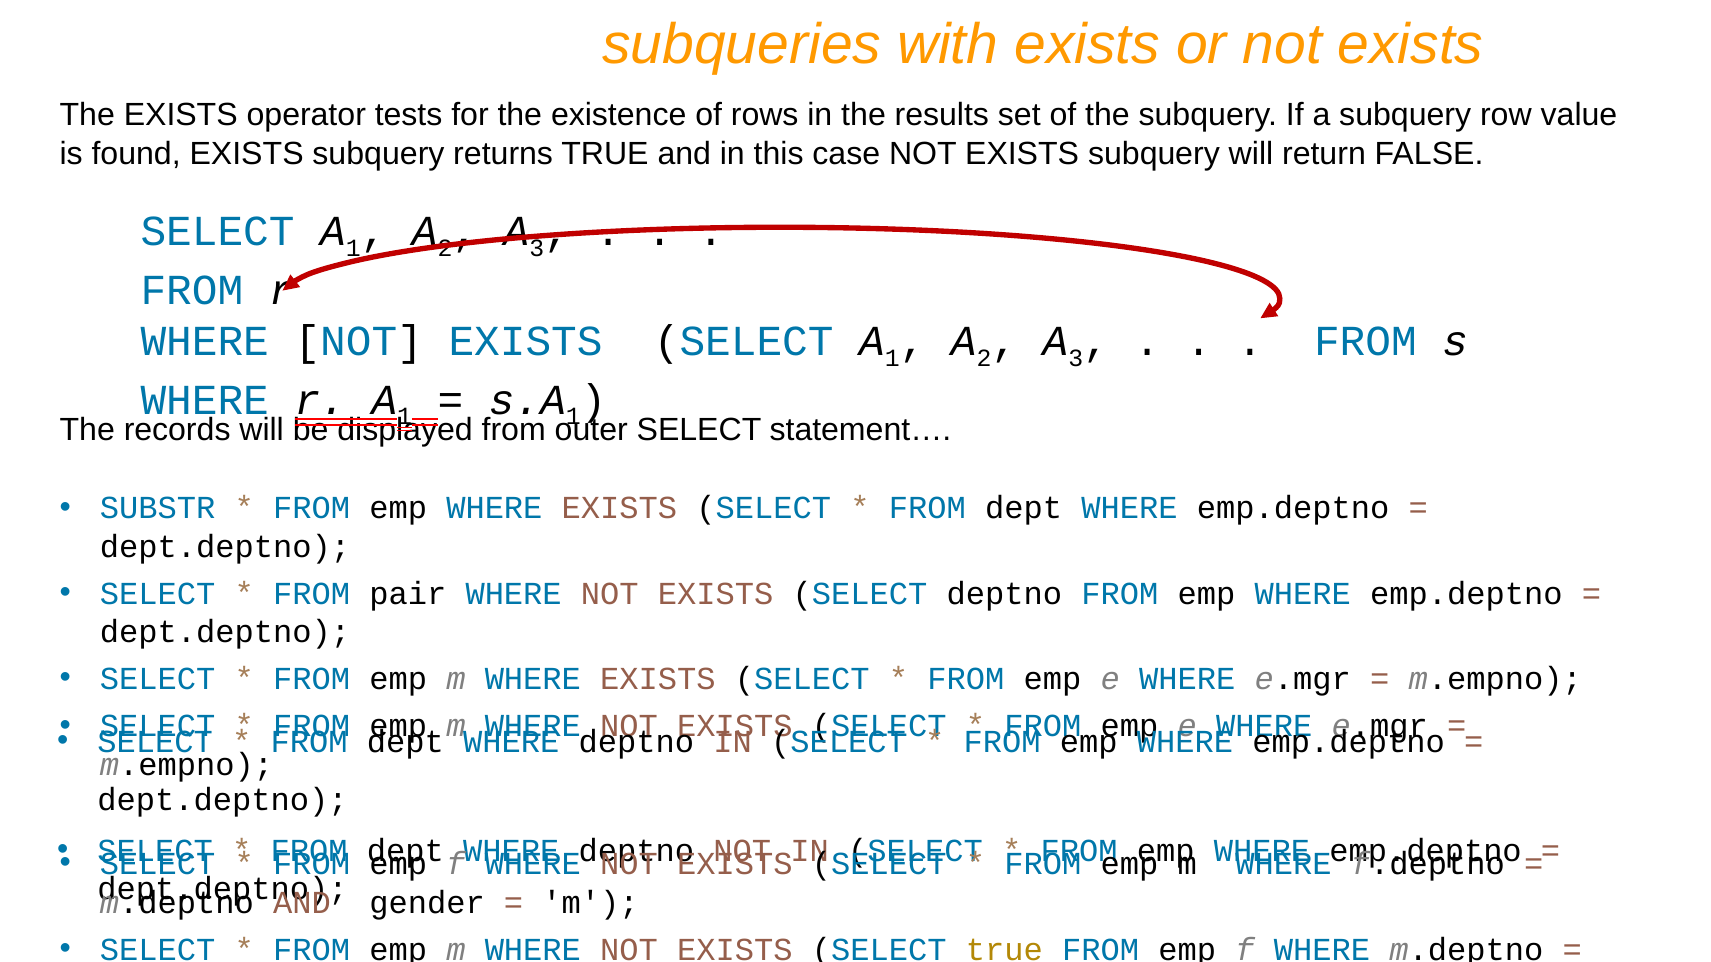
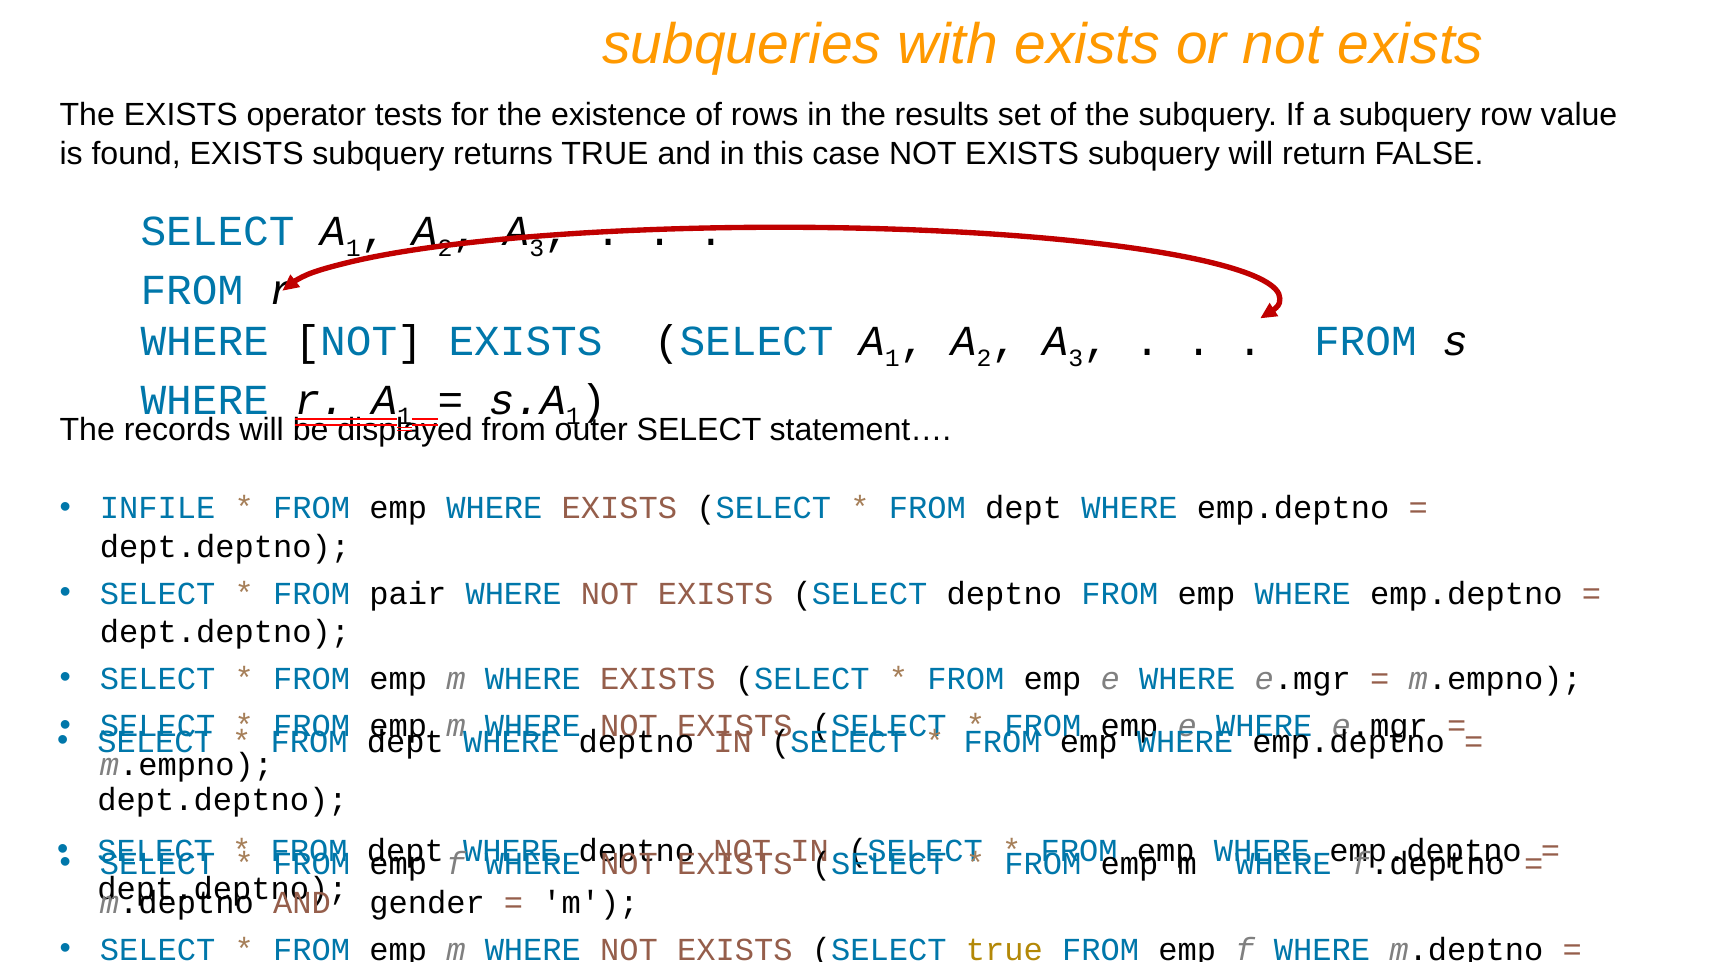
SUBSTR: SUBSTR -> INFILE
